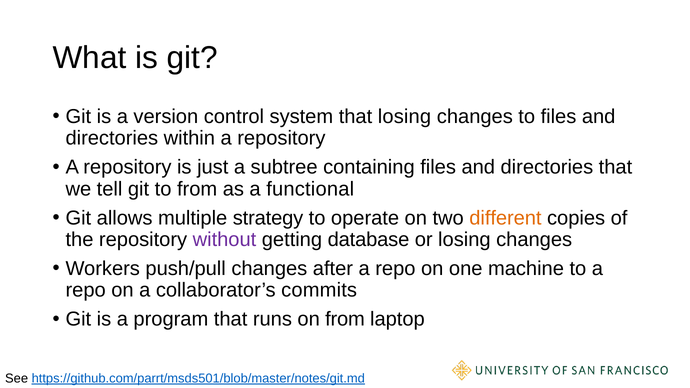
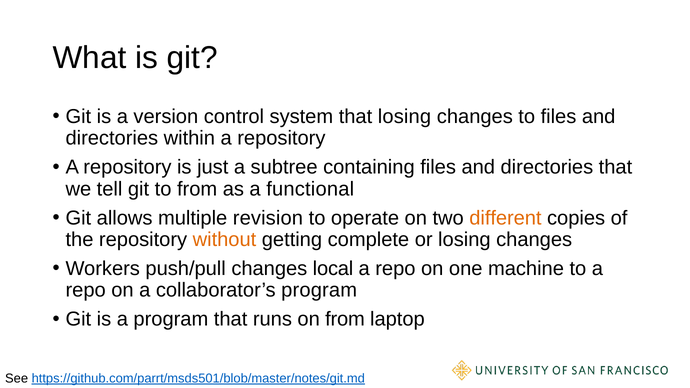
strategy: strategy -> revision
without colour: purple -> orange
database: database -> complete
after: after -> local
collaborator’s commits: commits -> program
